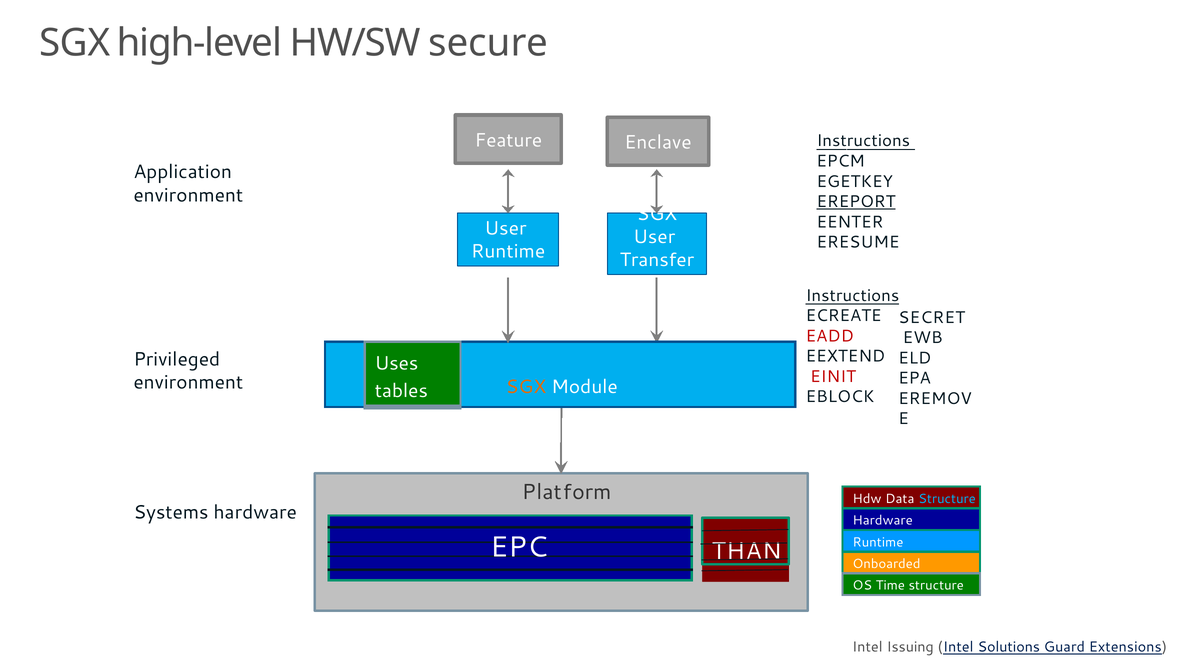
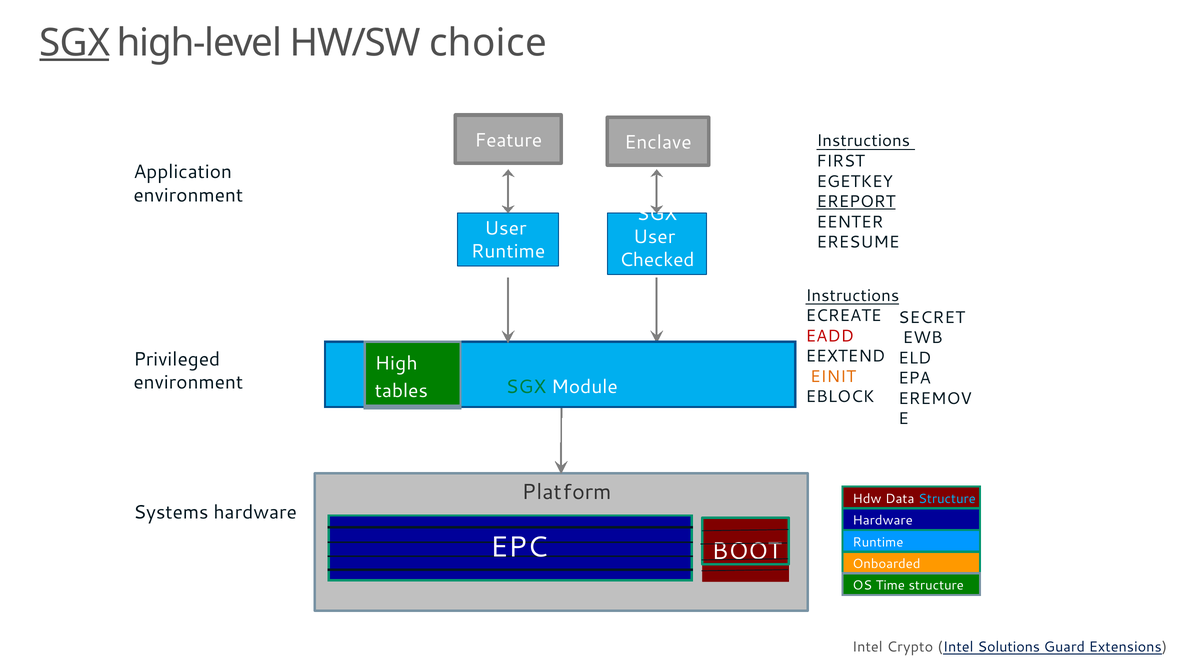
SGX at (75, 43) underline: none -> present
secure: secure -> choice
EPCM: EPCM -> FIRST
Transfer: Transfer -> Checked
Uses: Uses -> High
EINIT colour: red -> orange
SGX at (526, 387) colour: orange -> green
THAN: THAN -> BOOT
Issuing: Issuing -> Crypto
